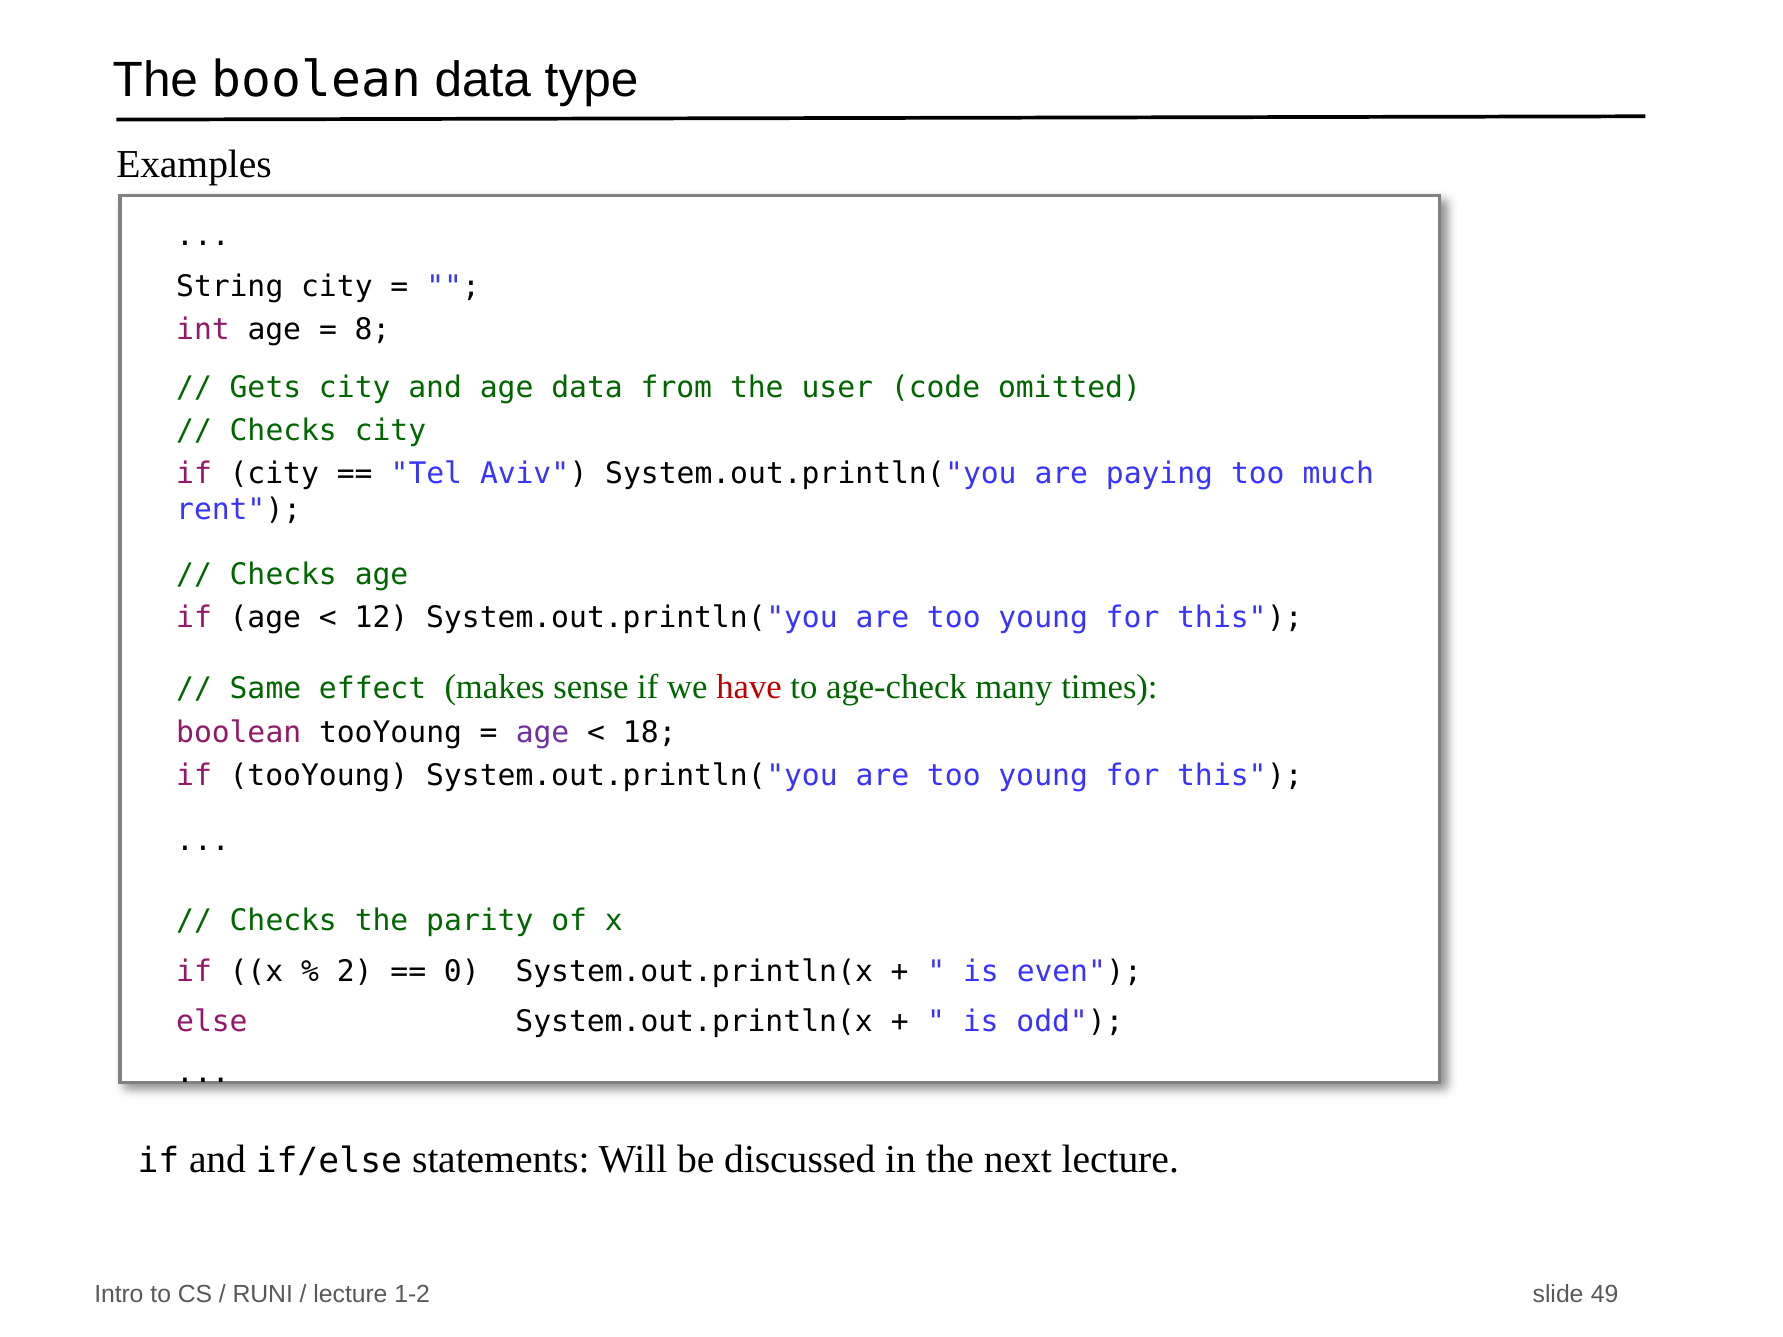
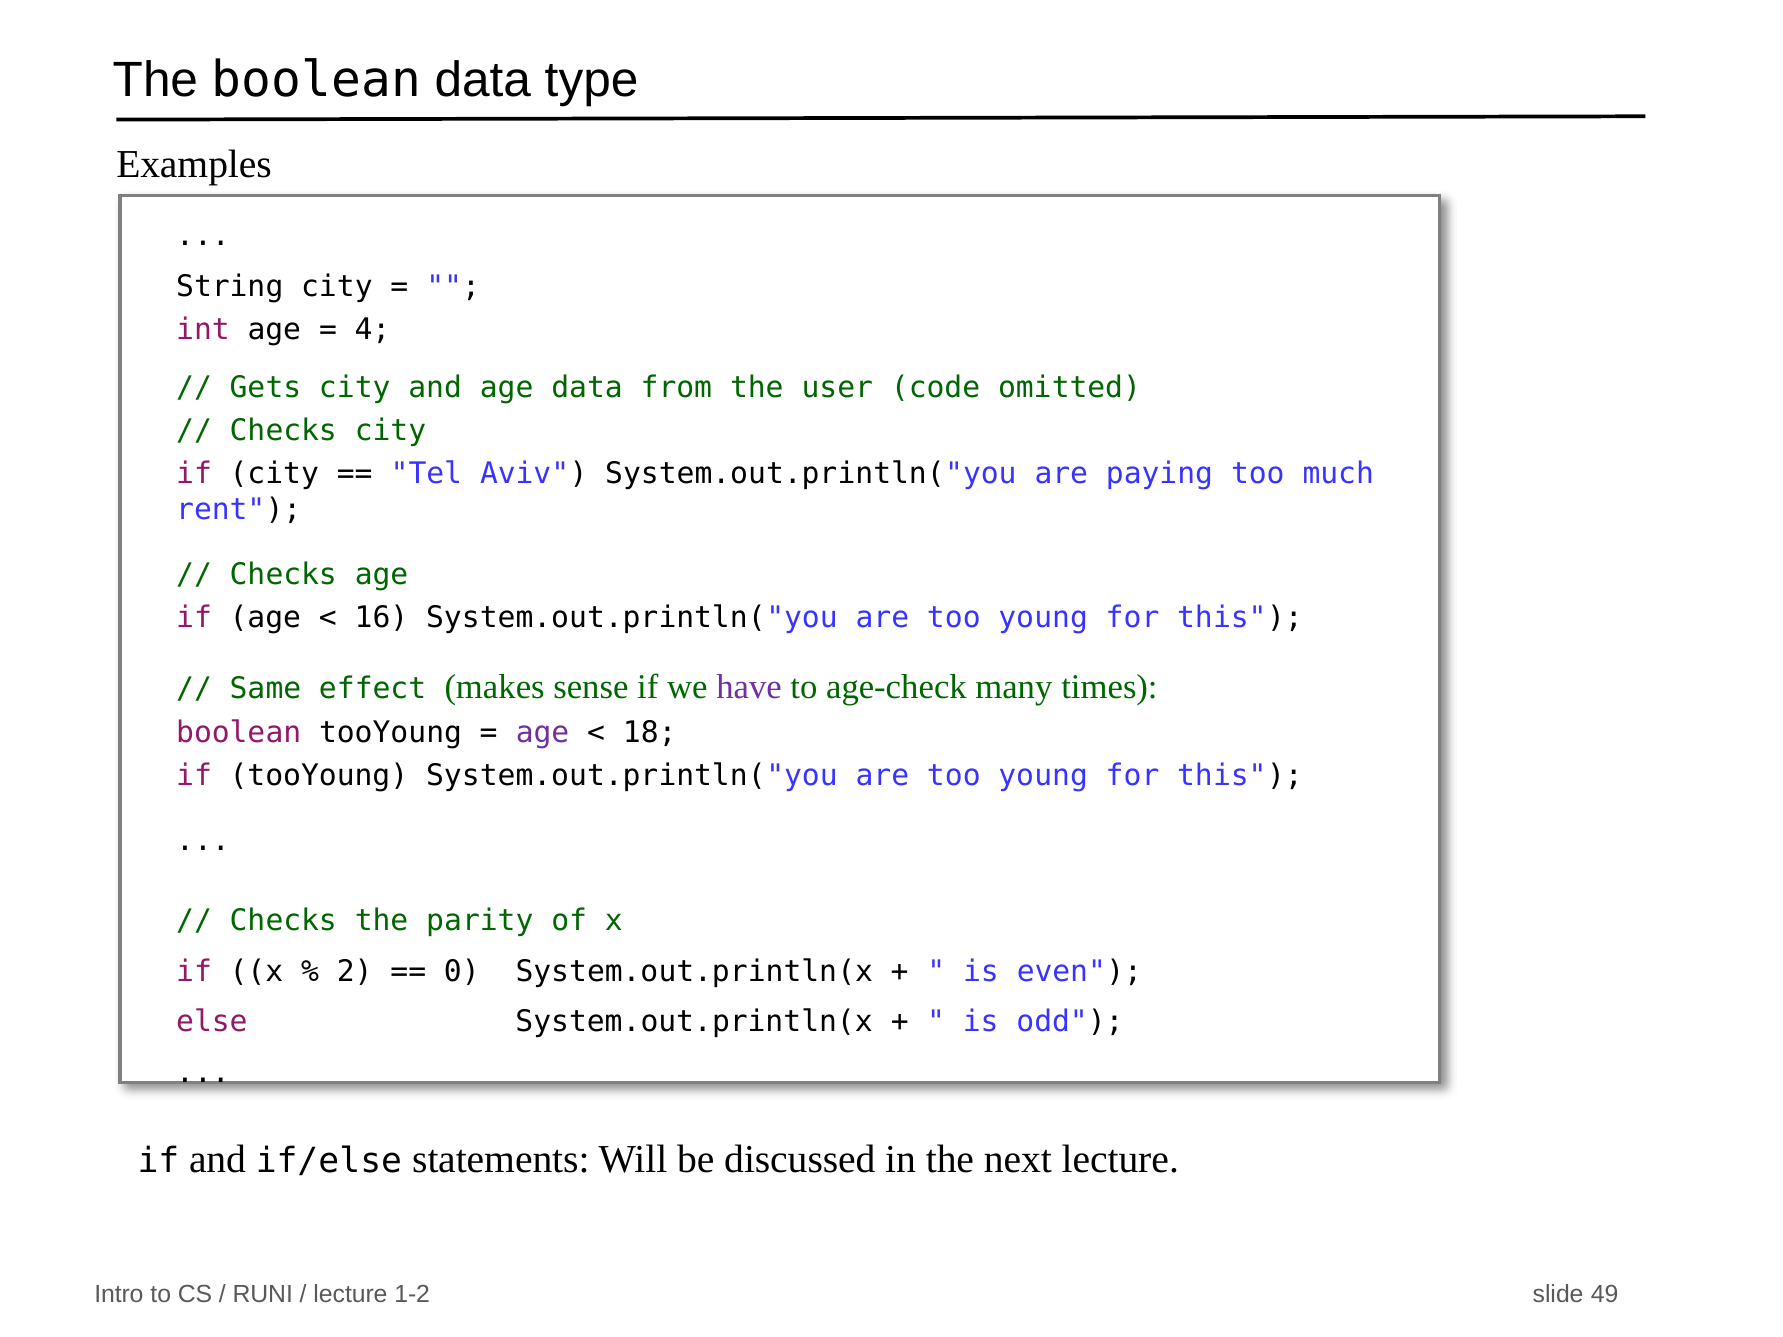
8: 8 -> 4
12: 12 -> 16
have colour: red -> purple
